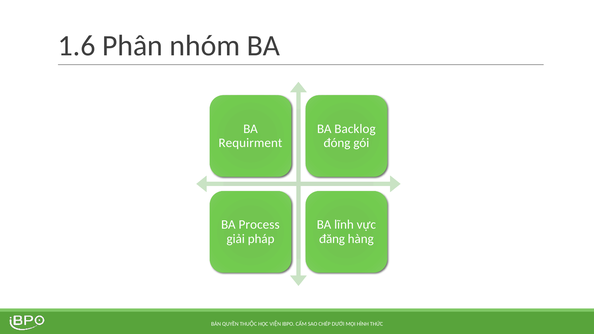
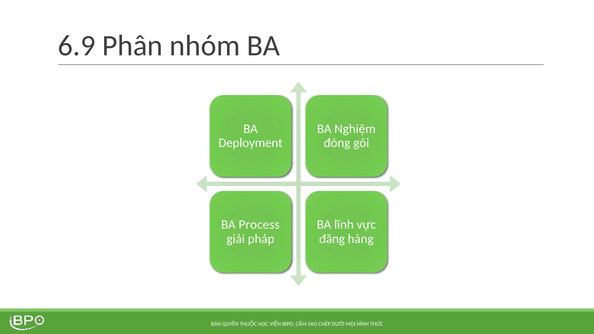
1.6: 1.6 -> 6.9
Backlog: Backlog -> Nghiệm
Requirment: Requirment -> Deployment
